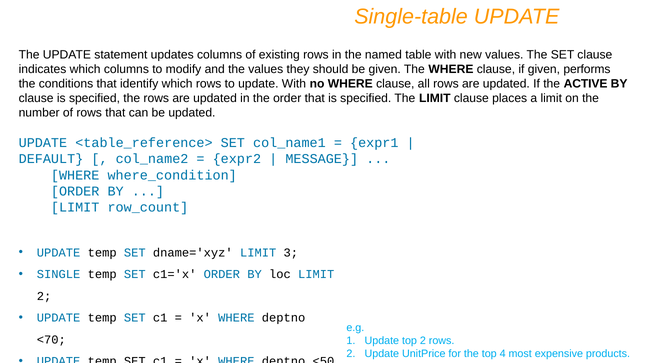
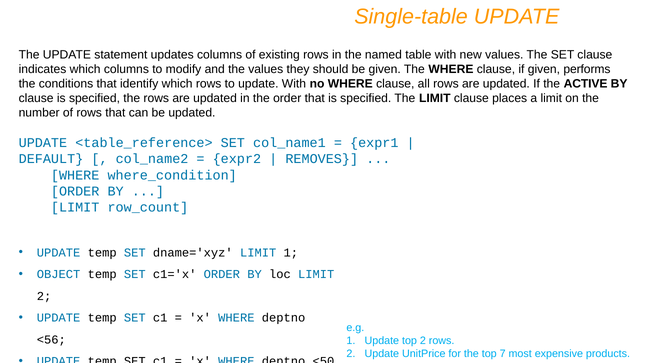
MESSAGE: MESSAGE -> REMOVES
LIMIT 3: 3 -> 1
SINGLE: SINGLE -> OBJECT
<70: <70 -> <56
4: 4 -> 7
